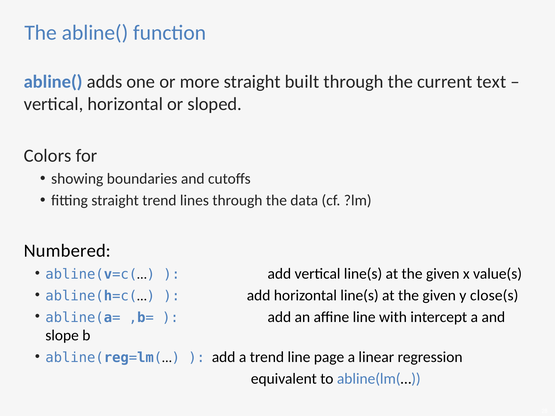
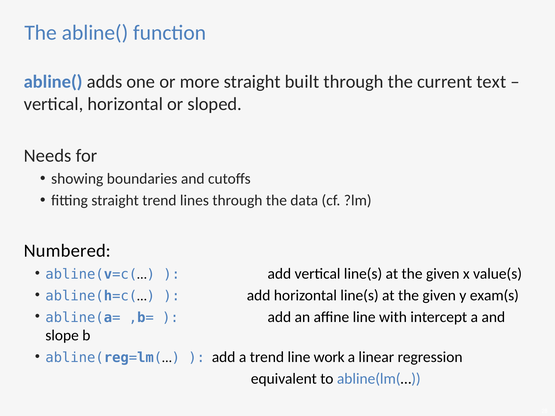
Colors: Colors -> Needs
close(s: close(s -> exam(s
page: page -> work
